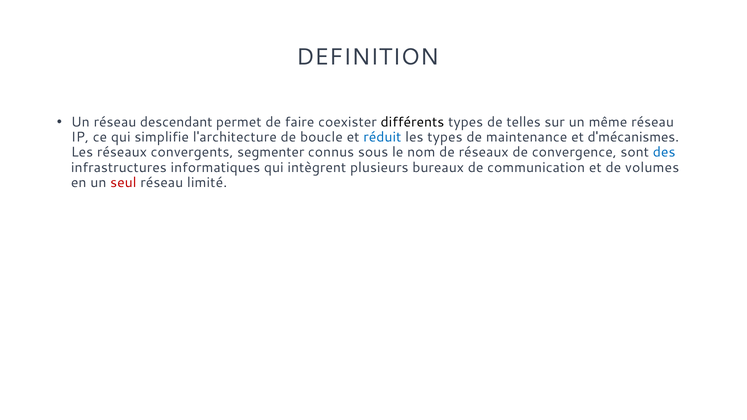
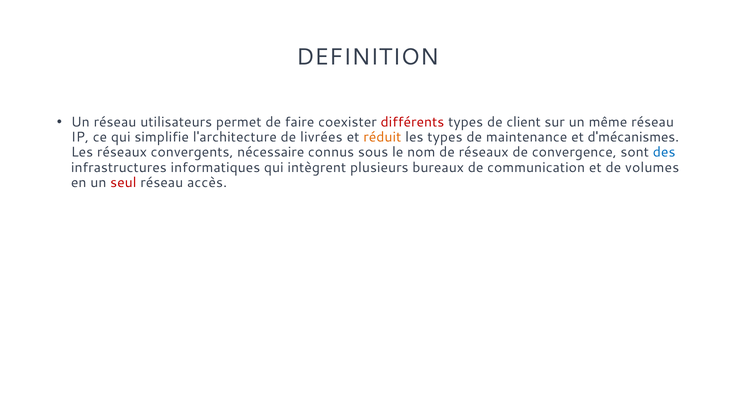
descendant: descendant -> utilisateurs
différents colour: black -> red
telles: telles -> client
boucle: boucle -> livrées
réduit colour: blue -> orange
segmenter: segmenter -> nécessaire
limité: limité -> accès
